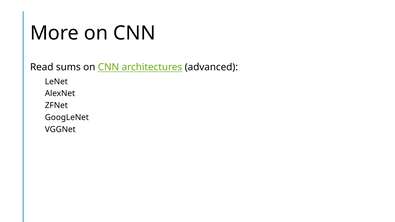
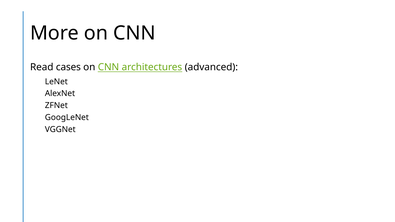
sums: sums -> cases
